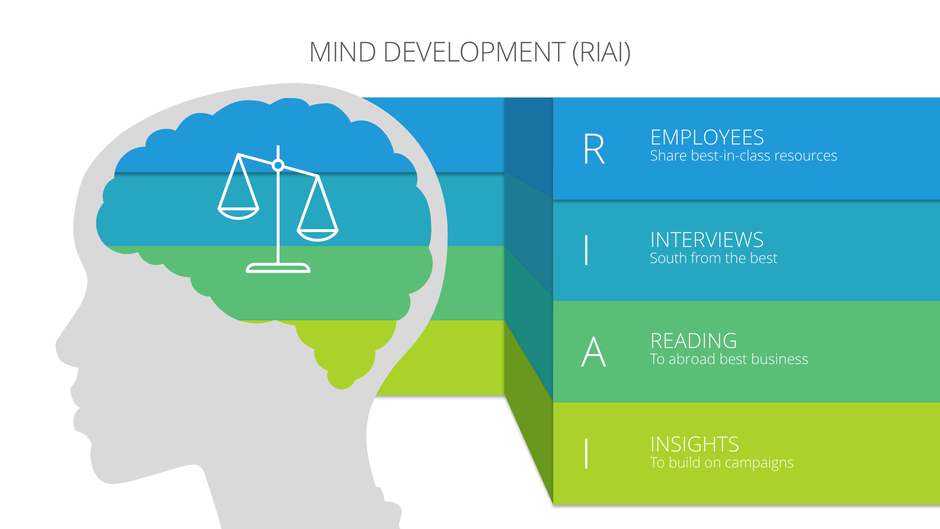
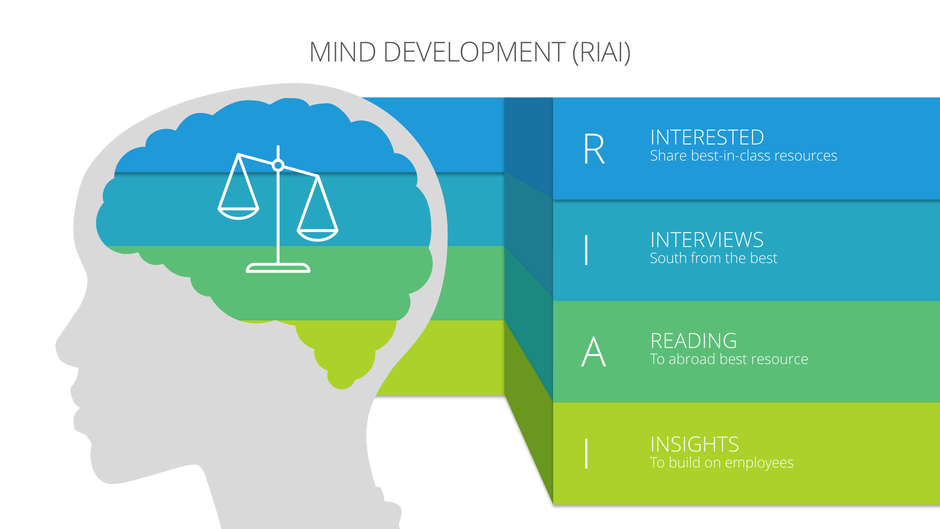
EMPLOYEES: EMPLOYEES -> INTERESTED
business: business -> resource
campaigns: campaigns -> employees
